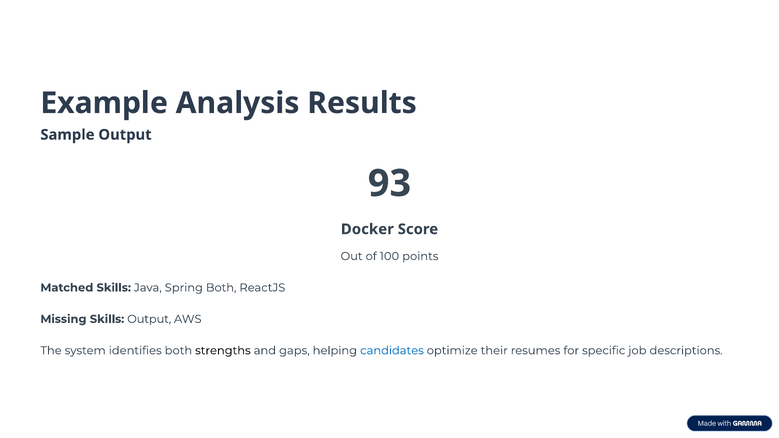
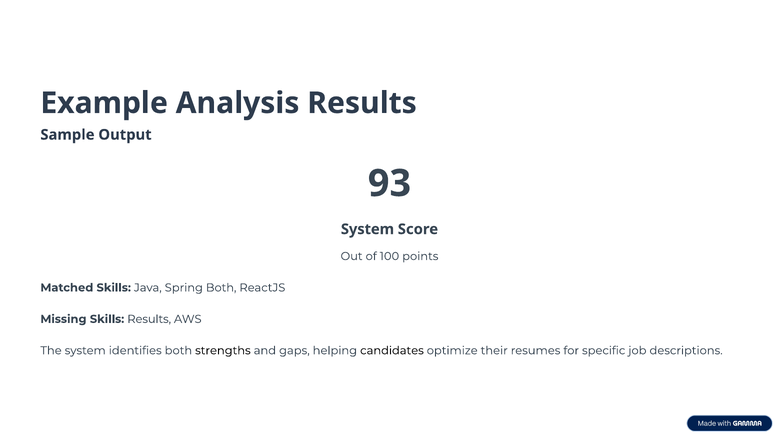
Docker at (367, 229): Docker -> System
Skills Output: Output -> Results
candidates colour: blue -> black
